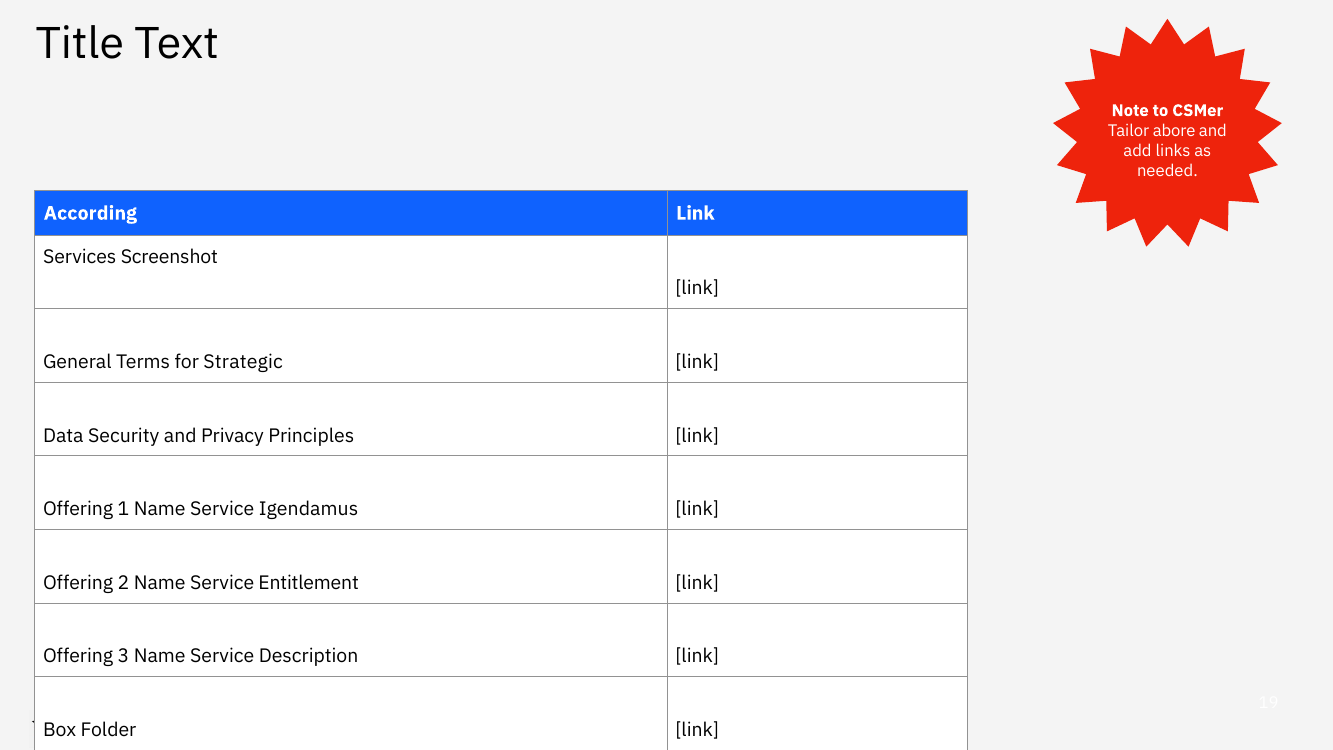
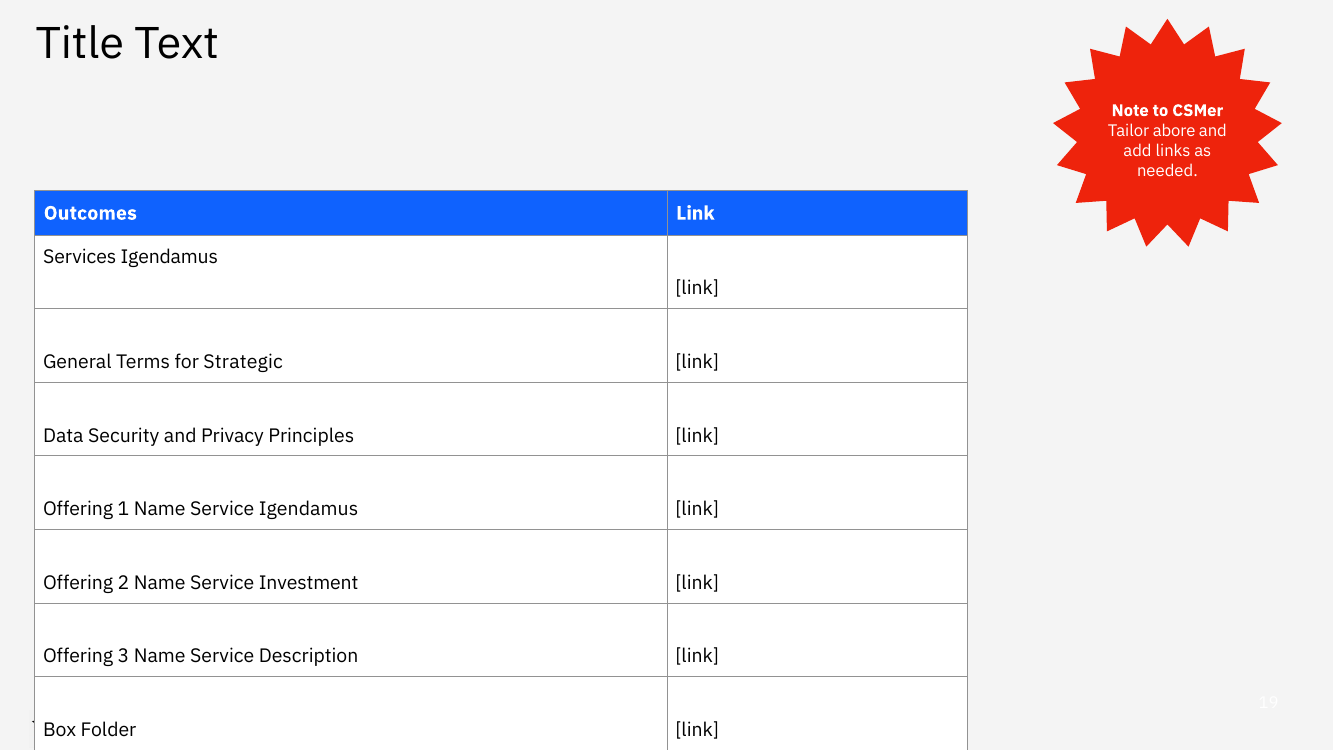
According: According -> Outcomes
Services Screenshot: Screenshot -> Igendamus
Entitlement: Entitlement -> Investment
